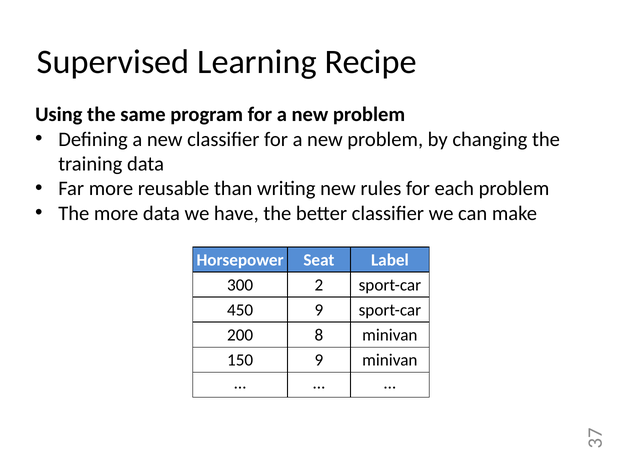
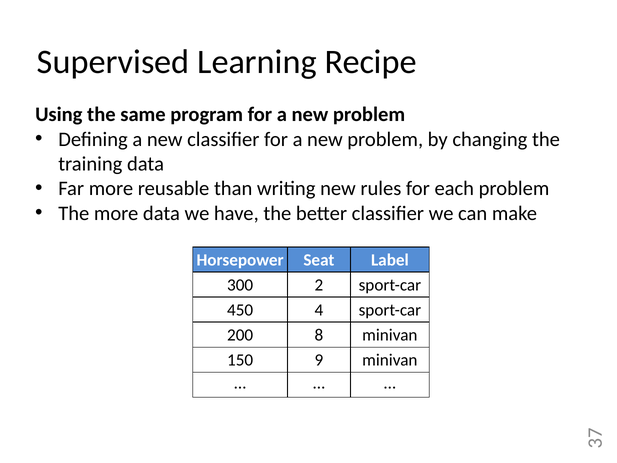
450 9: 9 -> 4
